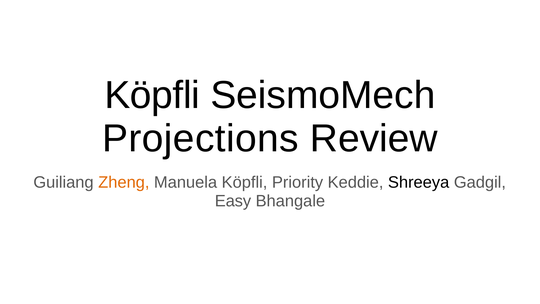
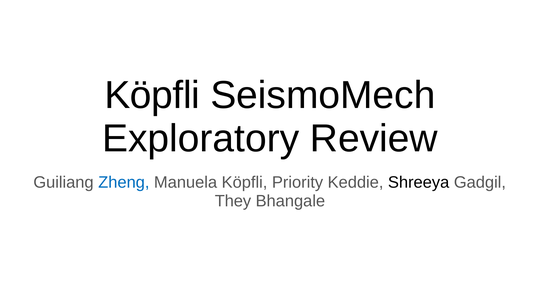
Projections: Projections -> Exploratory
Zheng colour: orange -> blue
Easy: Easy -> They
